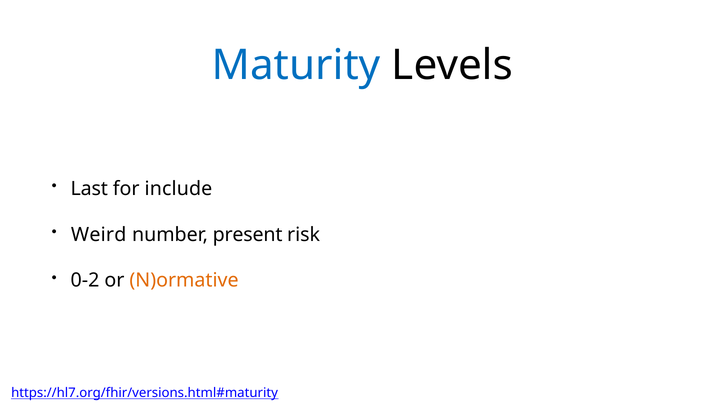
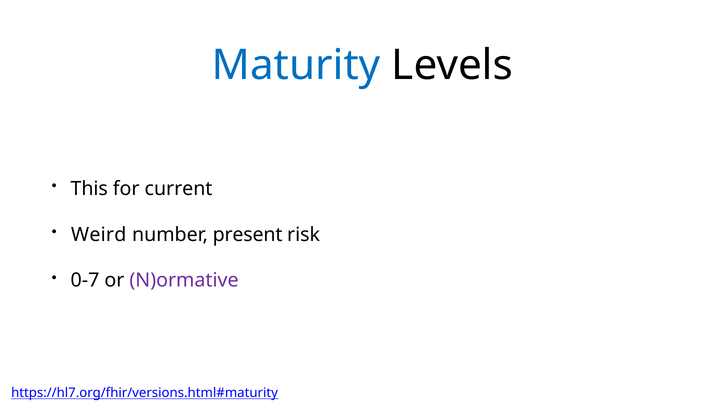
Last: Last -> This
include: include -> current
0-2: 0-2 -> 0-7
N)ormative colour: orange -> purple
